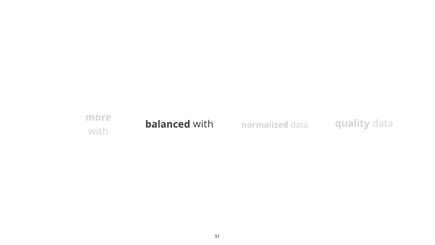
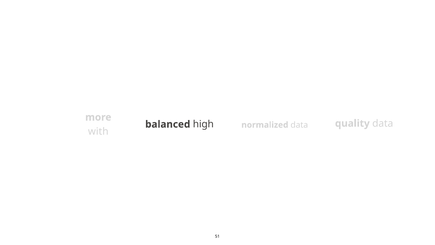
balanced with: with -> high
